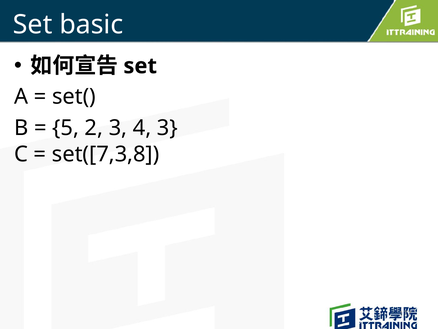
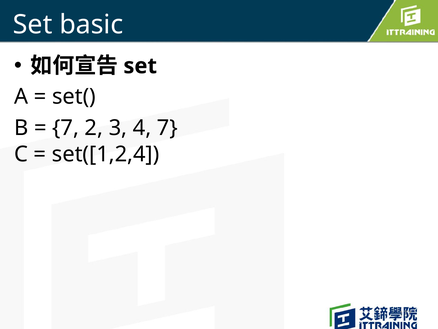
5 at (66, 128): 5 -> 7
4 3: 3 -> 7
set([7,3,8: set([7,3,8 -> set([1,2,4
